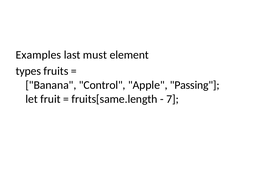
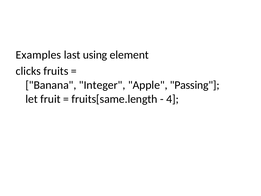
must: must -> using
types: types -> clicks
Control: Control -> Integer
7: 7 -> 4
